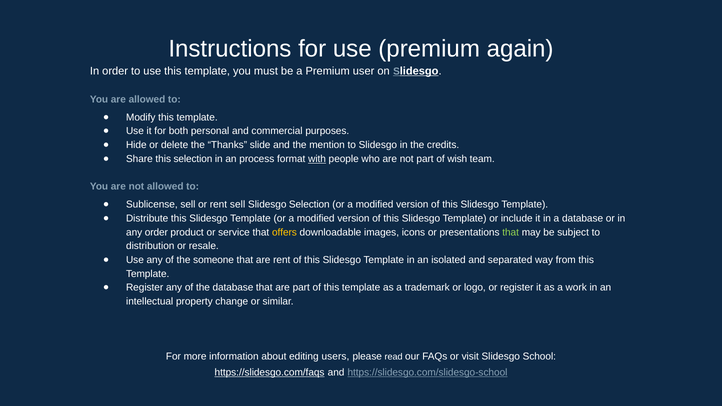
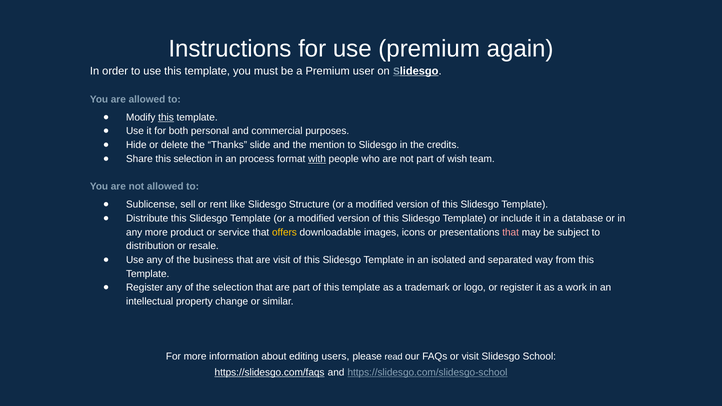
this at (166, 117) underline: none -> present
rent sell: sell -> like
Slidesgo Selection: Selection -> Structure
any order: order -> more
that at (511, 232) colour: light green -> pink
someone: someone -> business
are rent: rent -> visit
the database: database -> selection
